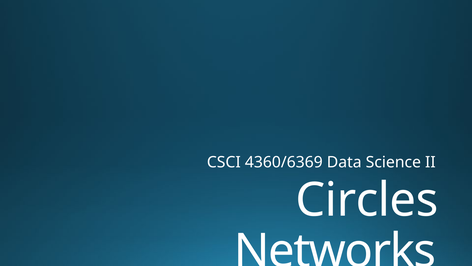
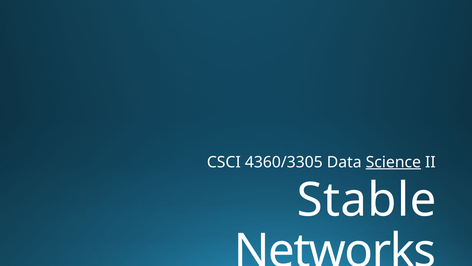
4360/6369: 4360/6369 -> 4360/3305
Science underline: none -> present
Circles: Circles -> Stable
